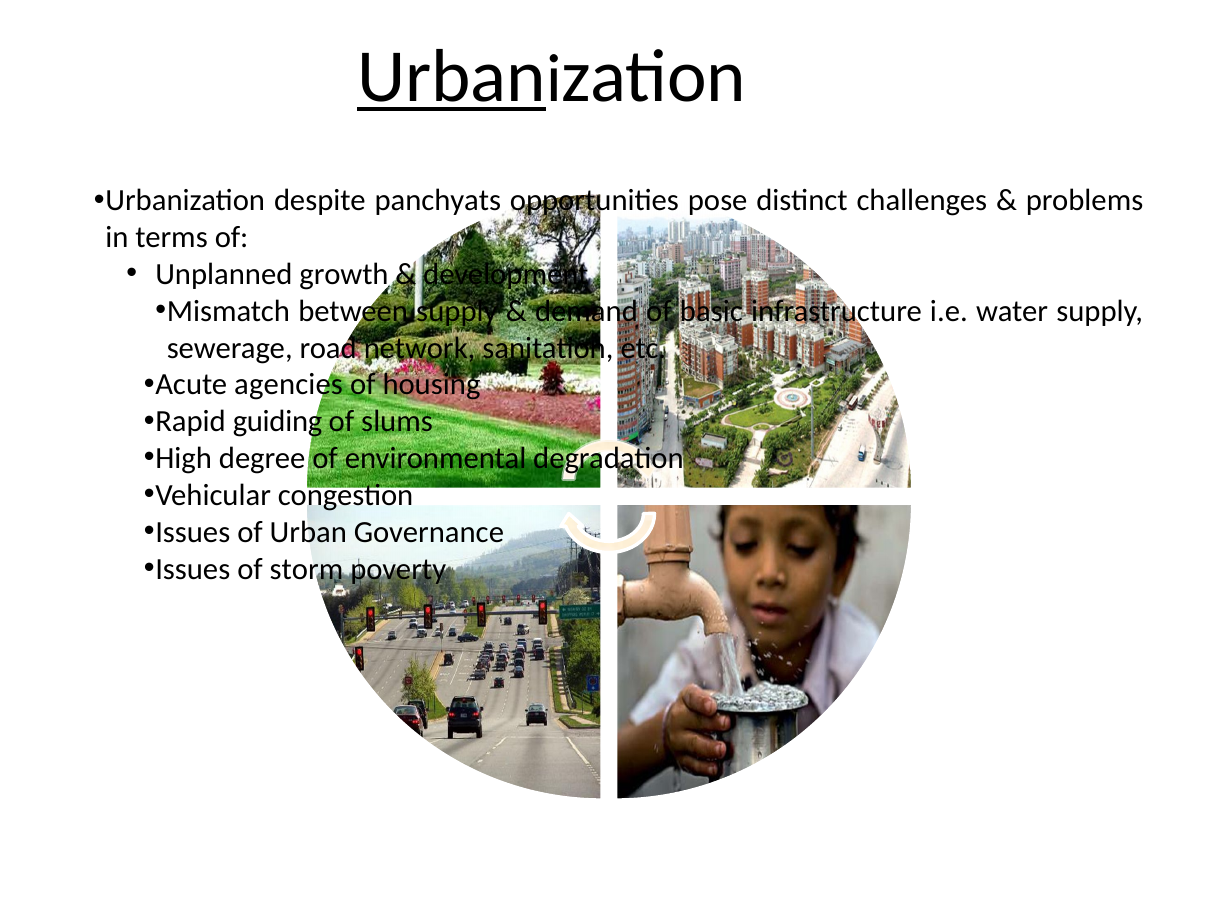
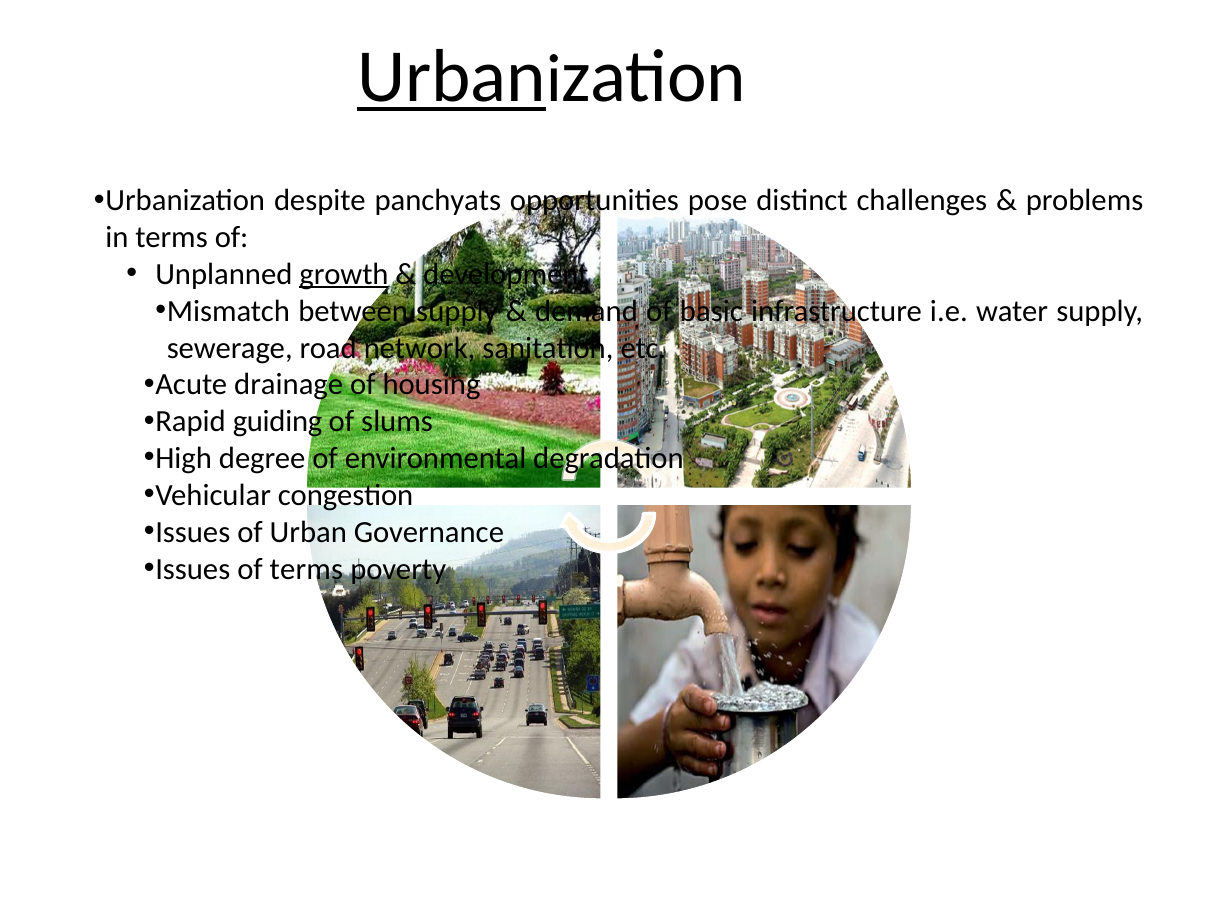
growth underline: none -> present
agencies: agencies -> drainage
of storm: storm -> terms
